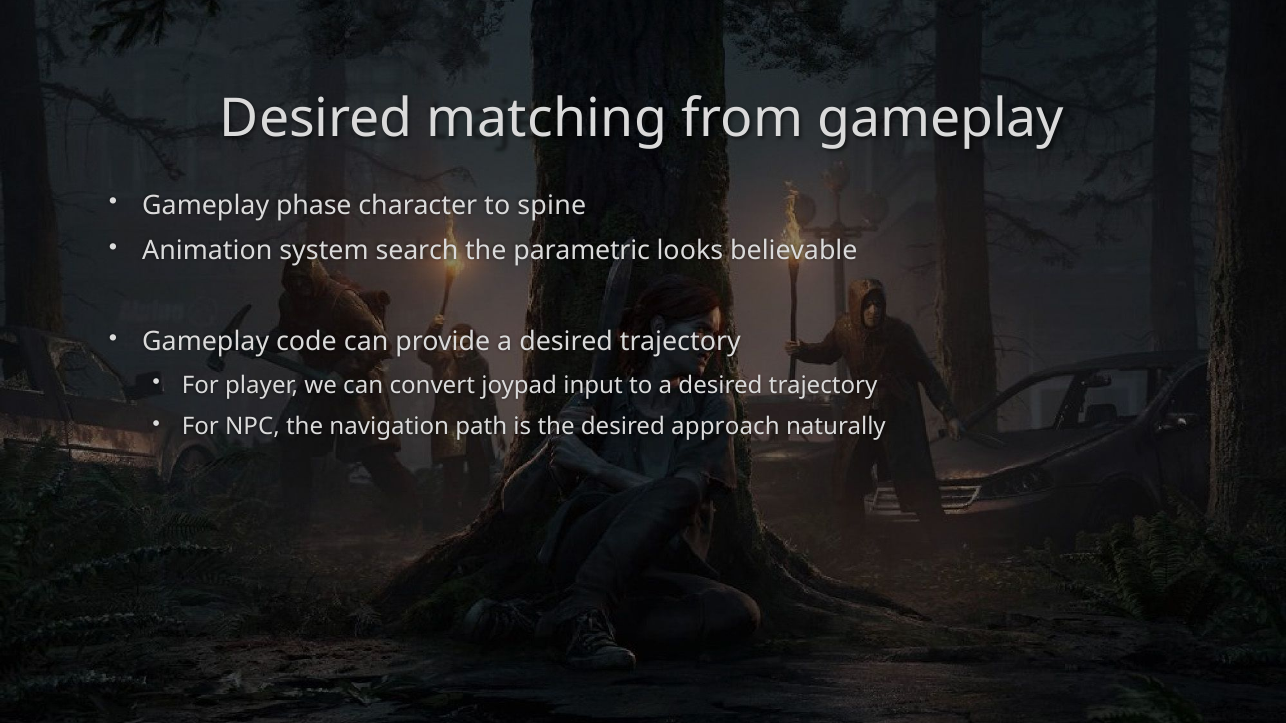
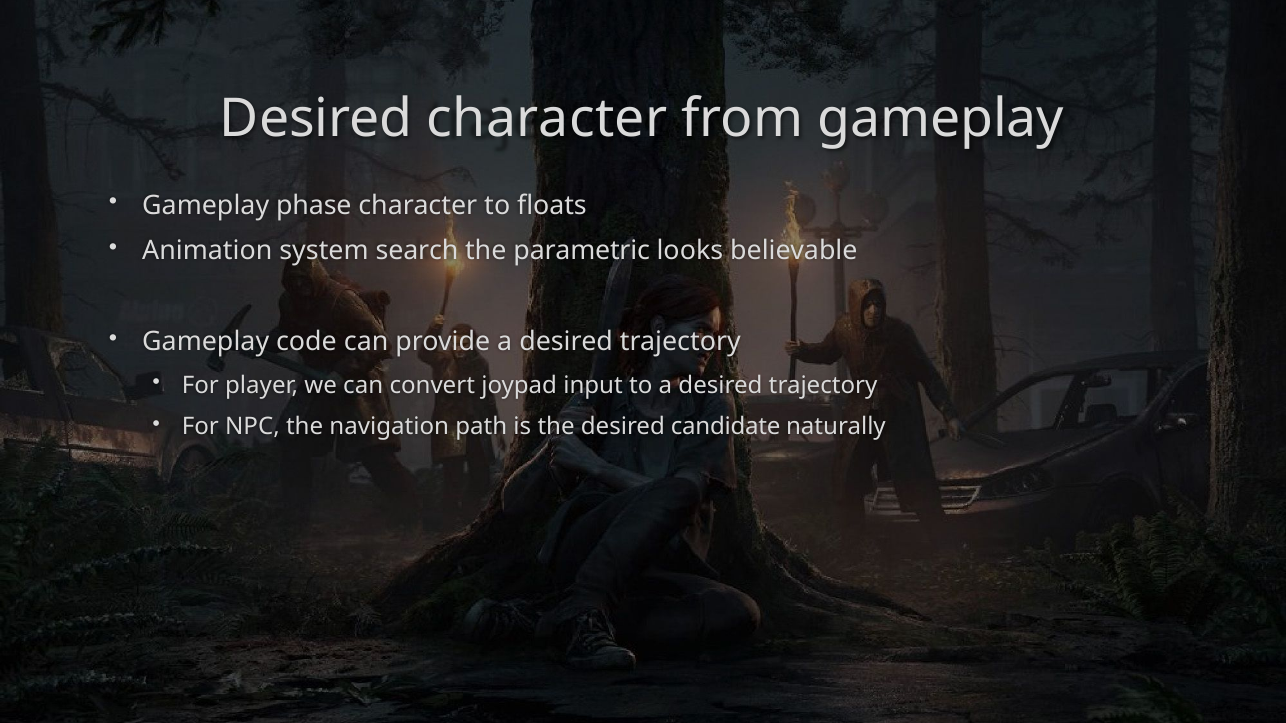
Desired matching: matching -> character
spine: spine -> floats
approach: approach -> candidate
